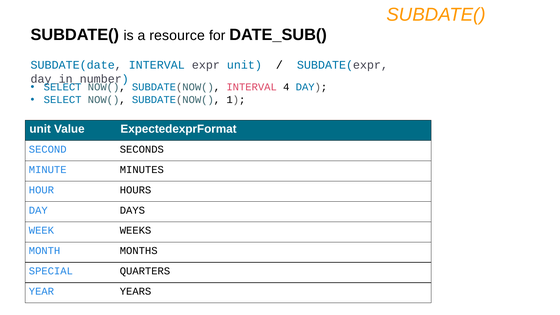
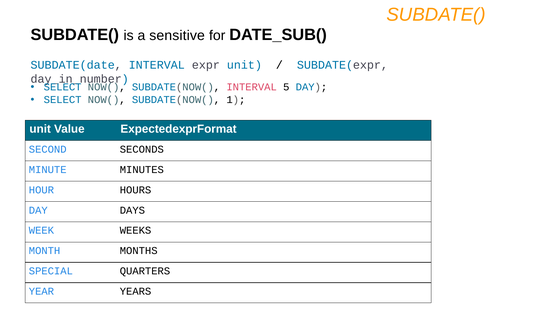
resource: resource -> sensitive
4: 4 -> 5
